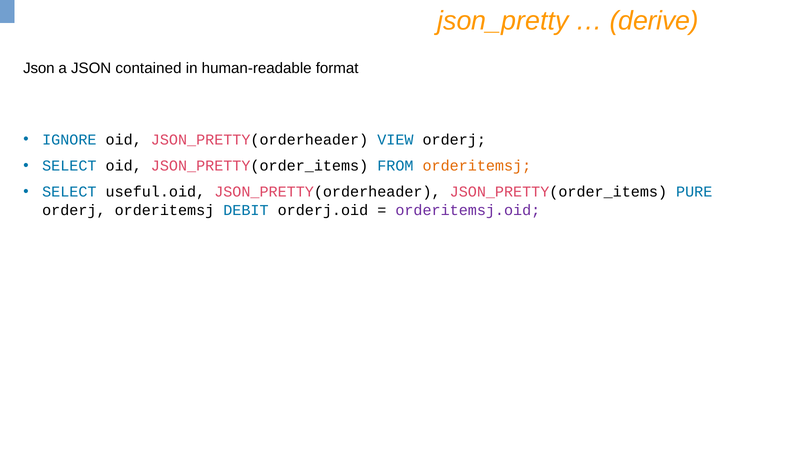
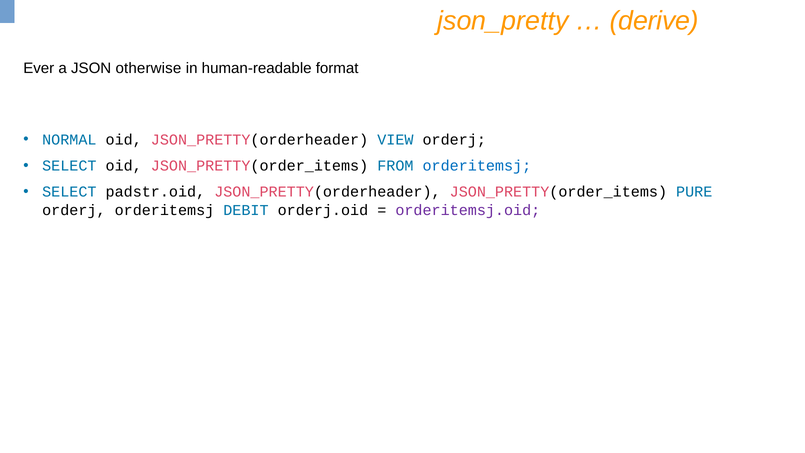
Json at (39, 68): Json -> Ever
contained: contained -> otherwise
IGNORE: IGNORE -> NORMAL
orderitemsj at (477, 166) colour: orange -> blue
useful.oid: useful.oid -> padstr.oid
